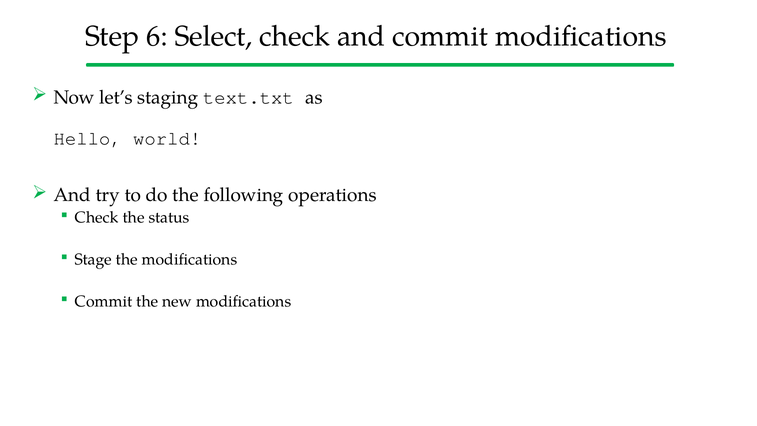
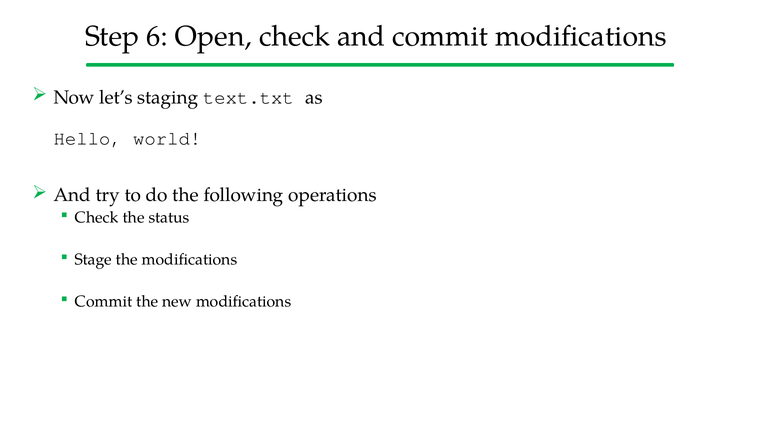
Select: Select -> Open
